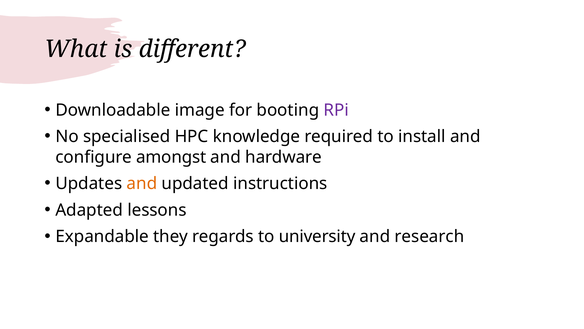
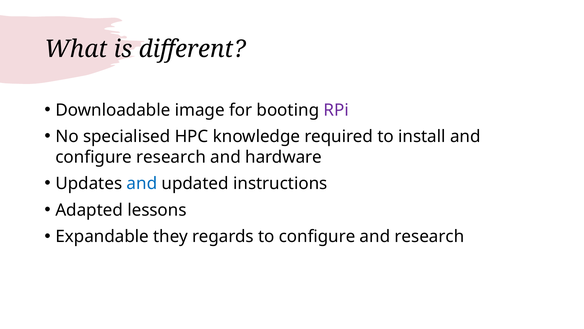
configure amongst: amongst -> research
and at (142, 183) colour: orange -> blue
to university: university -> configure
